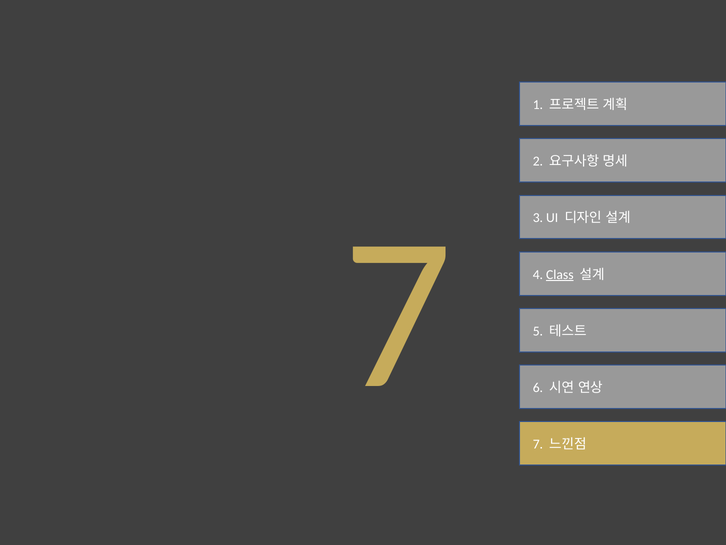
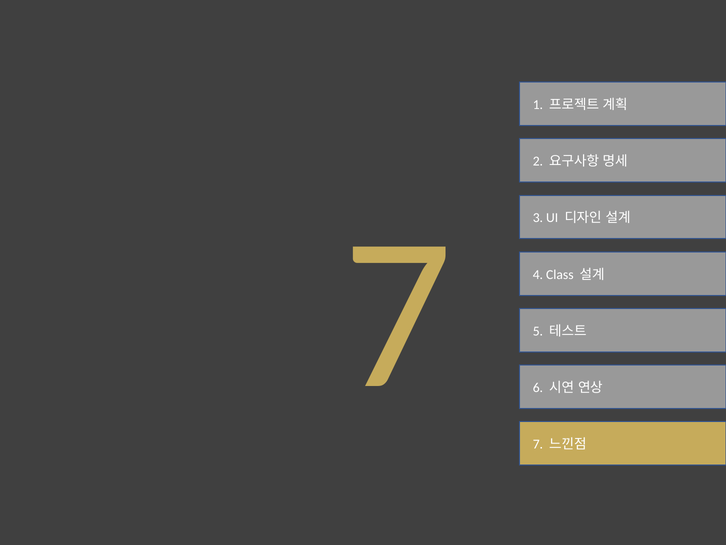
Class underline: present -> none
